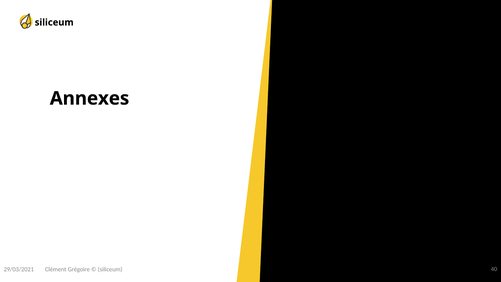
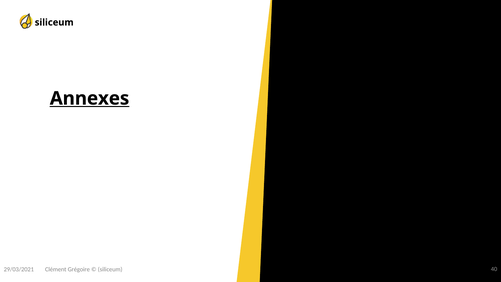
Annexes underline: none -> present
